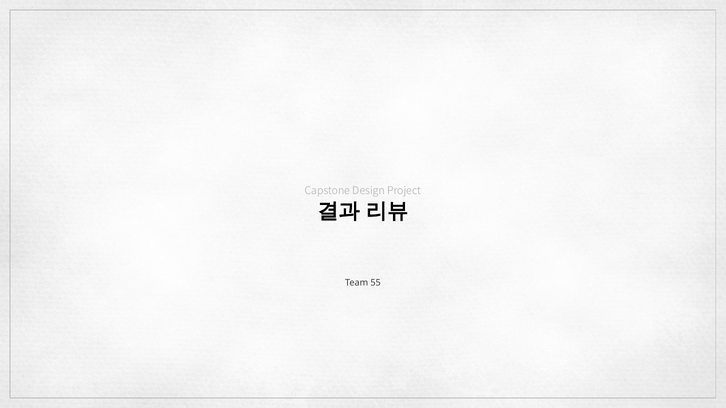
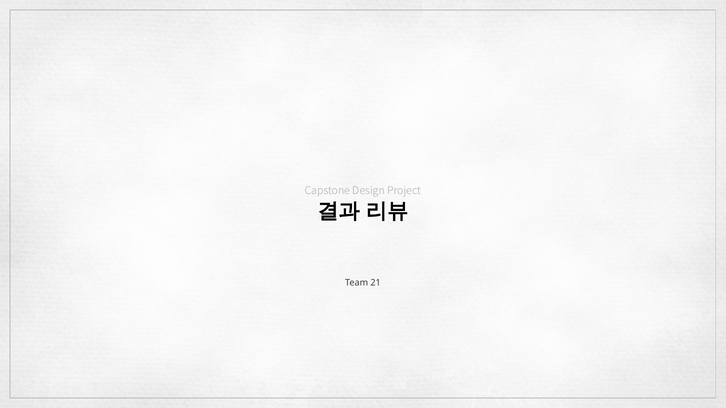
55: 55 -> 21
